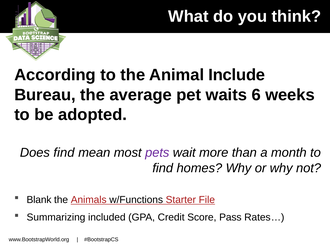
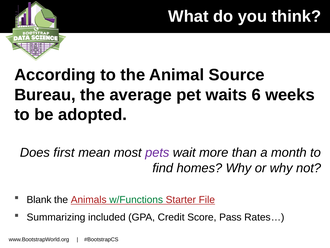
Include: Include -> Source
Does find: find -> first
w/Functions colour: black -> green
